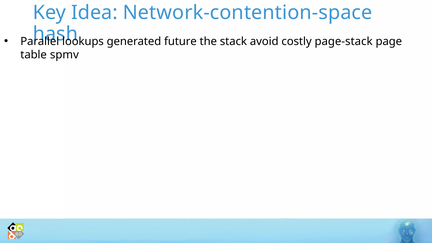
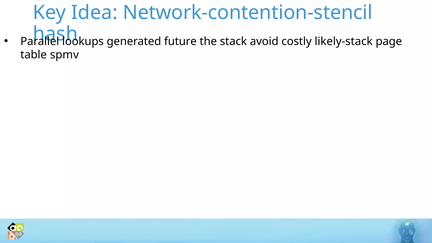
Network-contention-space: Network-contention-space -> Network-contention-stencil
page-stack: page-stack -> likely-stack
